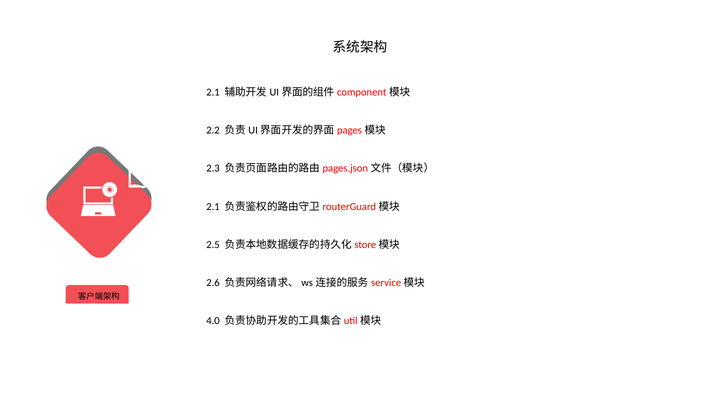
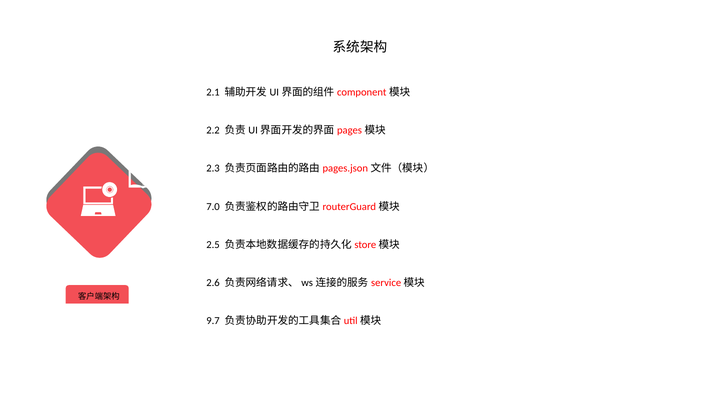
2.1 at (213, 206): 2.1 -> 7.0
4.0: 4.0 -> 9.7
